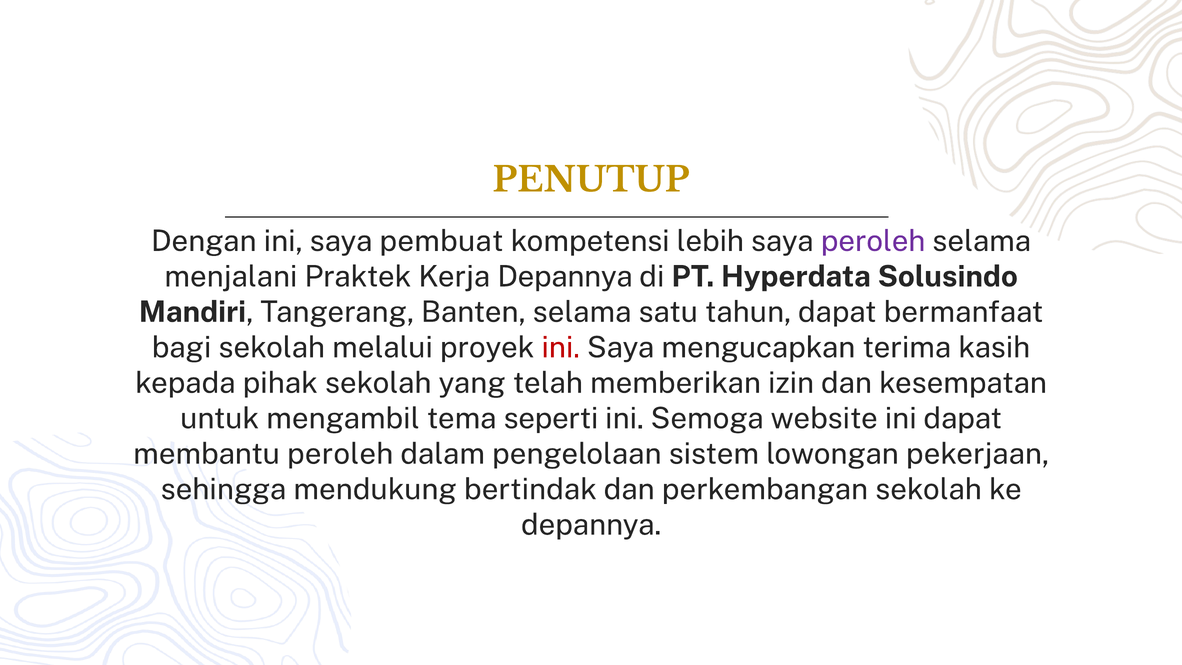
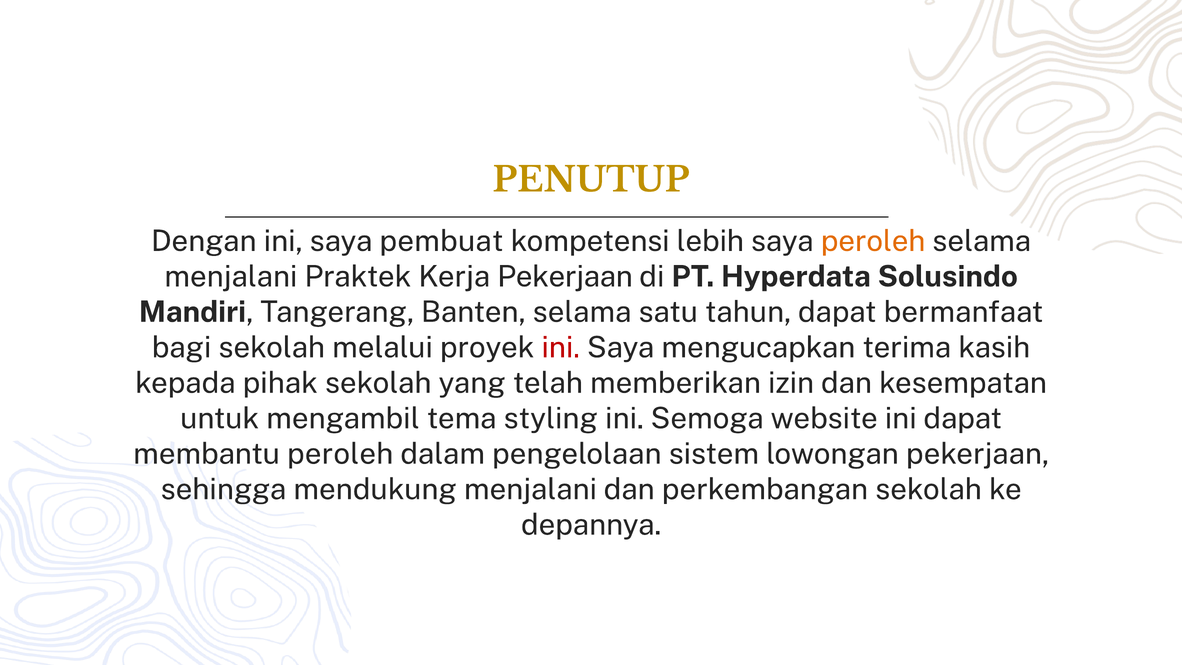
peroleh at (873, 241) colour: purple -> orange
Kerja Depannya: Depannya -> Pekerjaan
seperti: seperti -> styling
mendukung bertindak: bertindak -> menjalani
